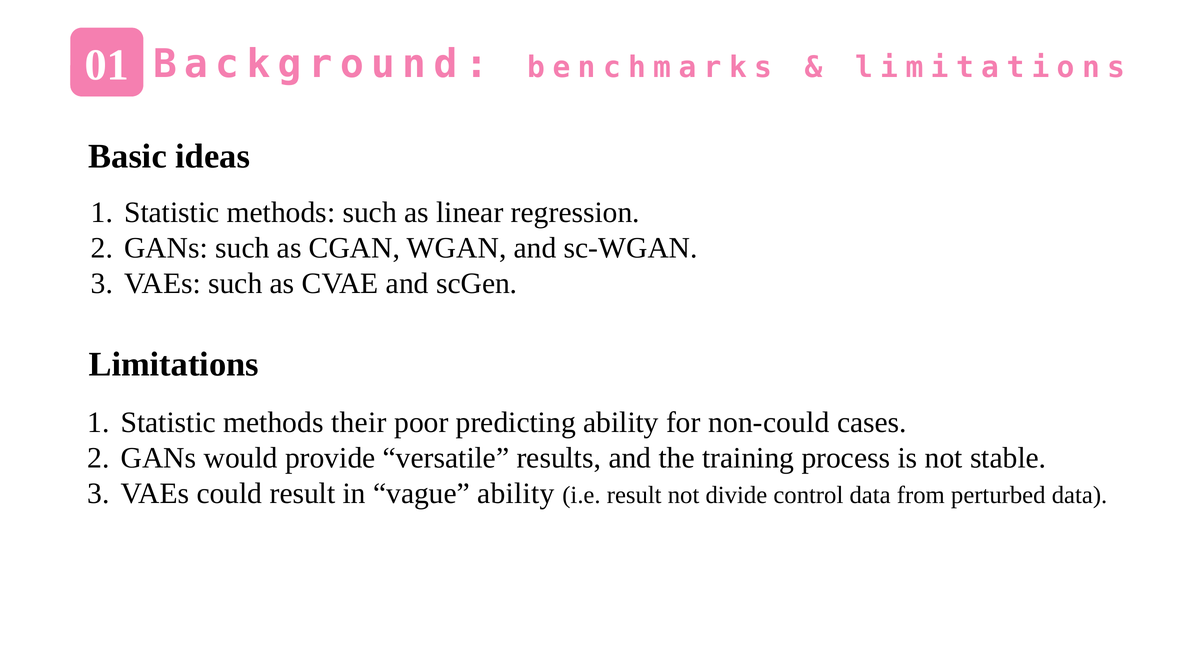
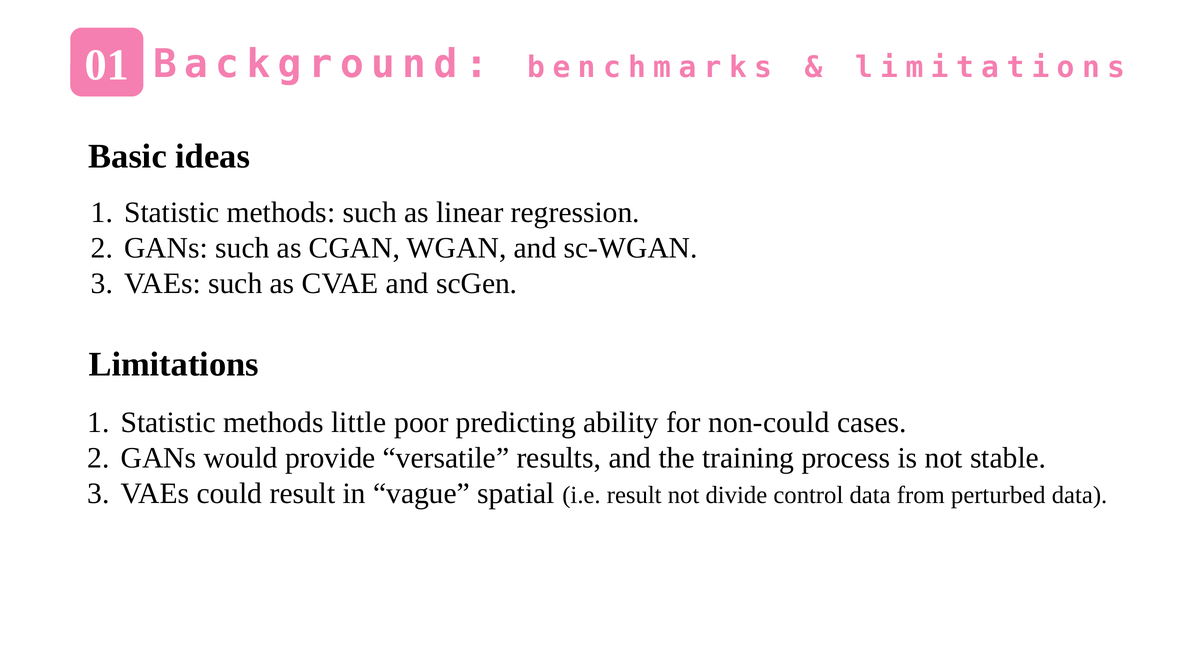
their: their -> little
vague ability: ability -> spatial
